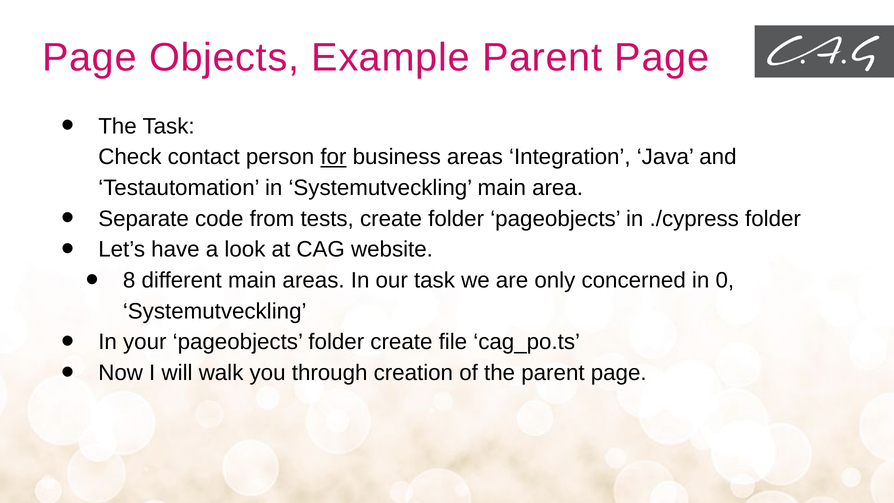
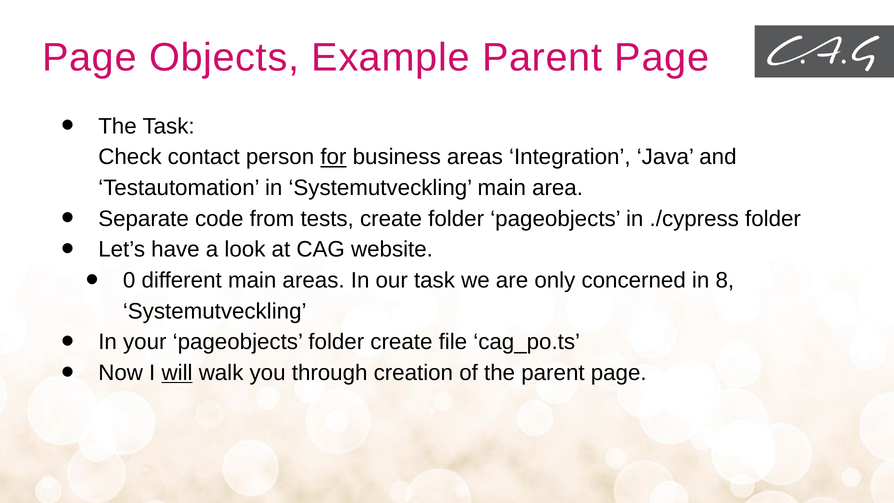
8: 8 -> 0
0: 0 -> 8
will underline: none -> present
